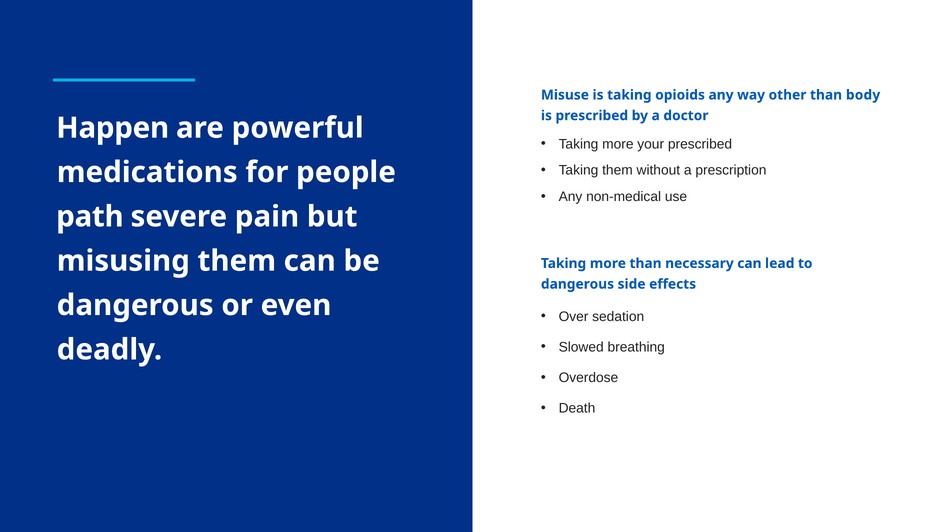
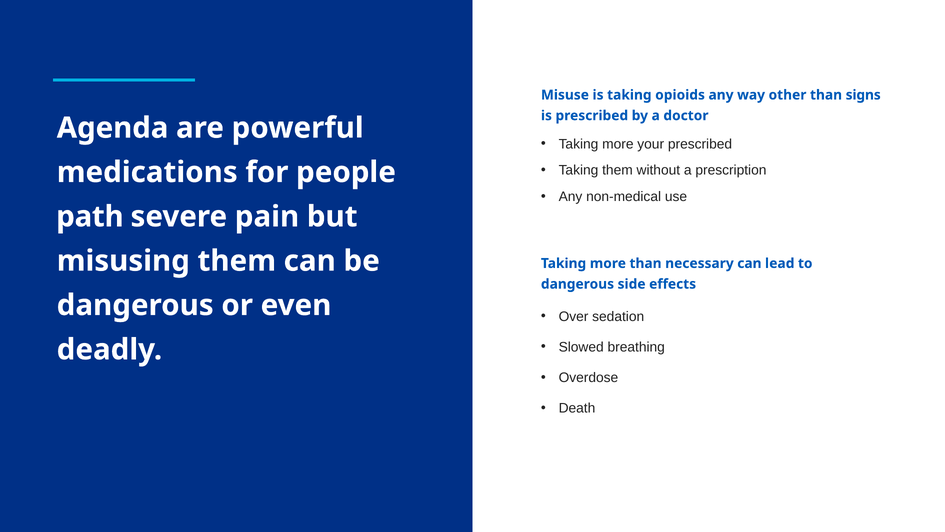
body: body -> signs
Happen: Happen -> Agenda
